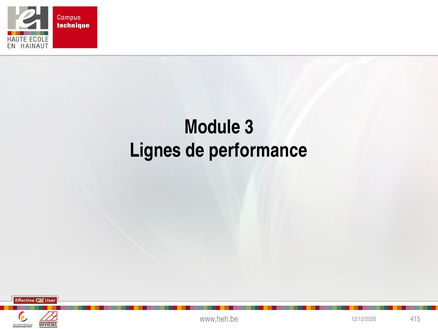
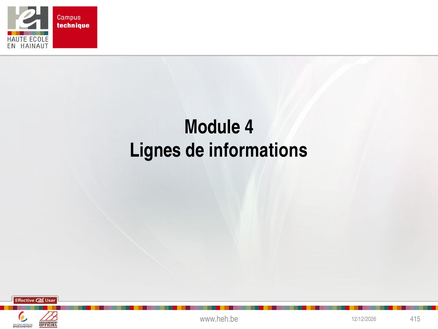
3: 3 -> 4
performance: performance -> informations
